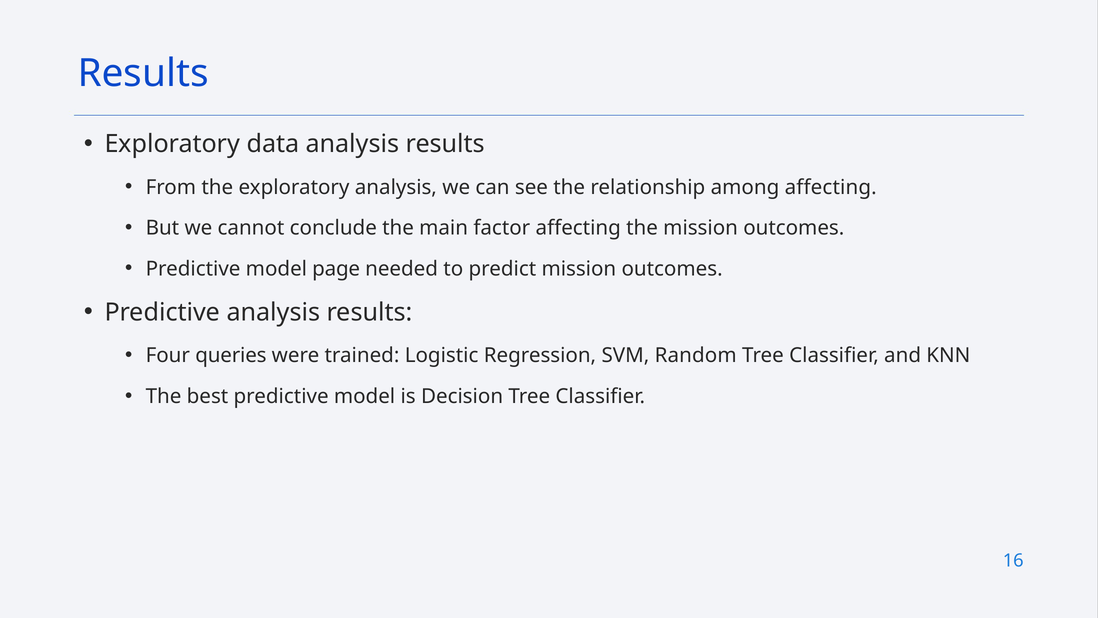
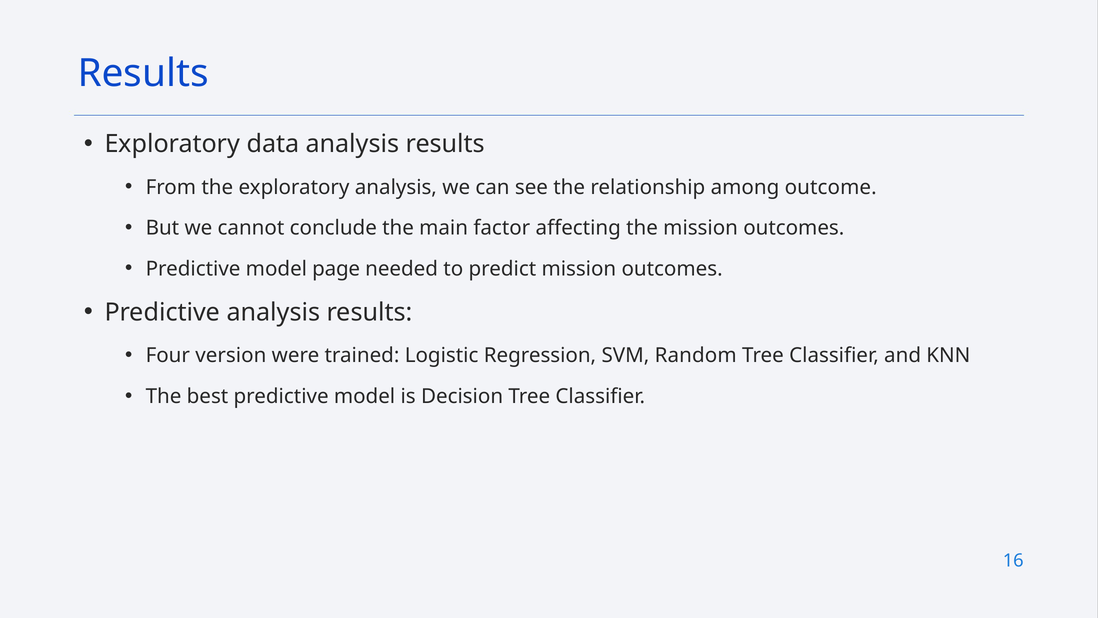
among affecting: affecting -> outcome
queries: queries -> version
